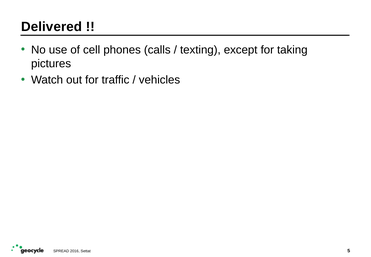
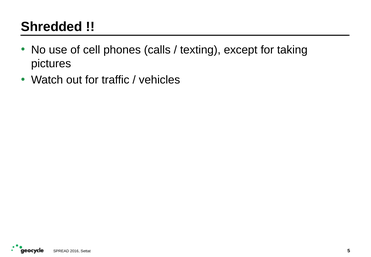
Delivered: Delivered -> Shredded
